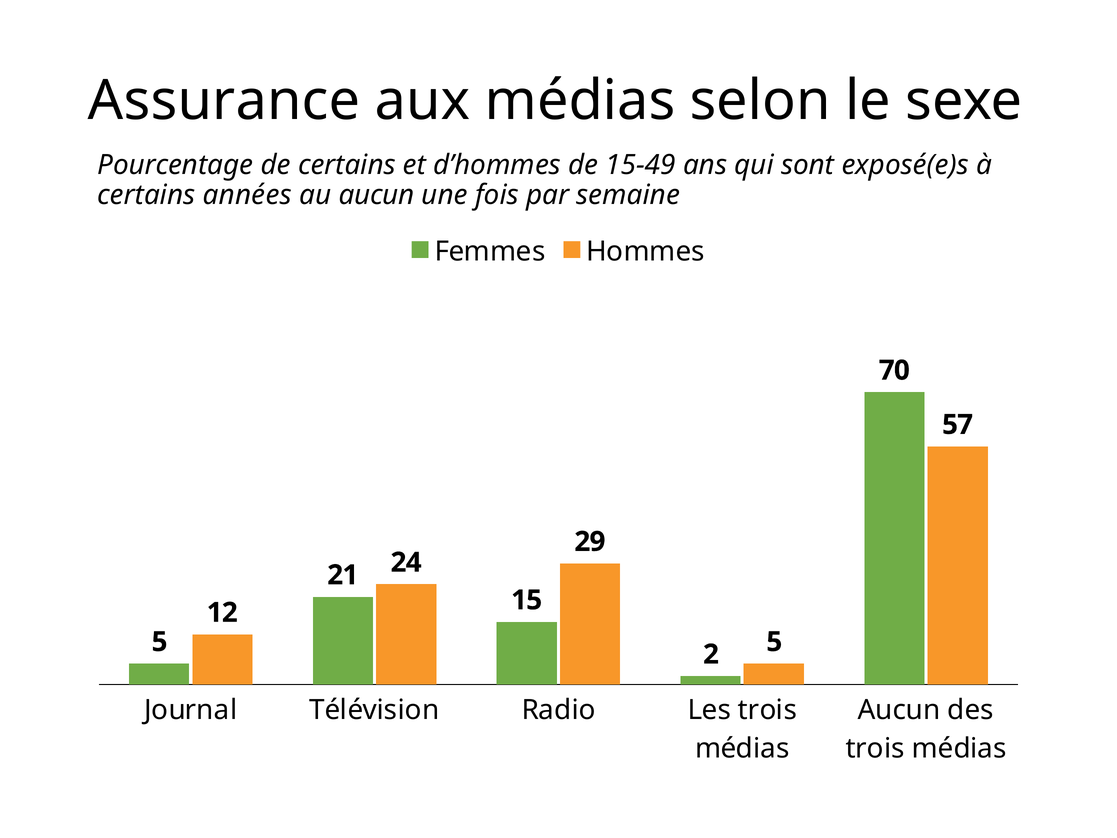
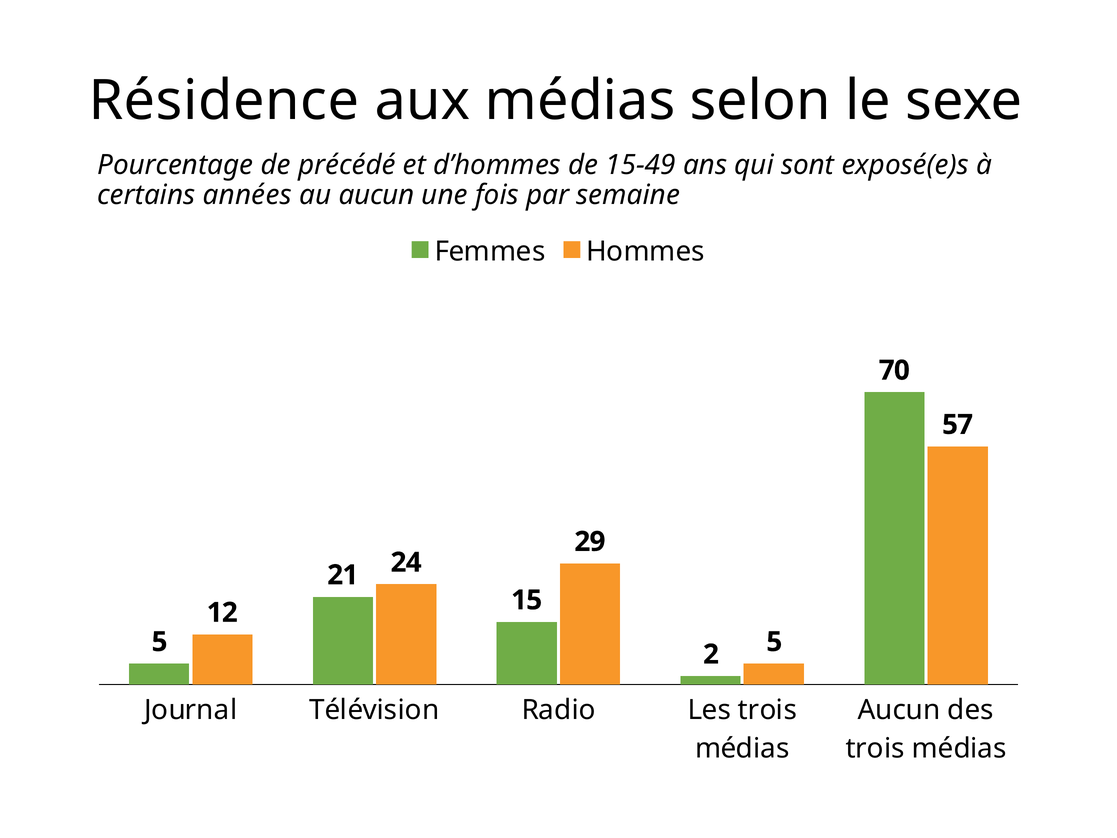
Assurance: Assurance -> Résidence
de certains: certains -> précédé
